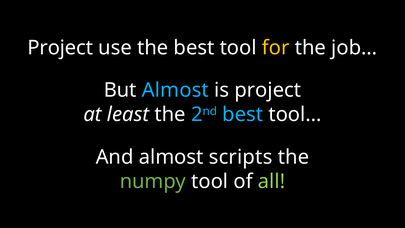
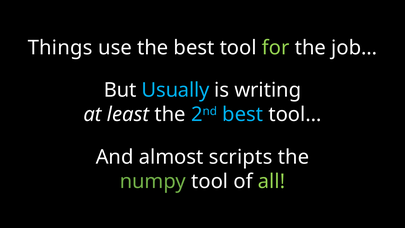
Project at (60, 48): Project -> Things
for colour: yellow -> light green
But Almost: Almost -> Usually
is project: project -> writing
